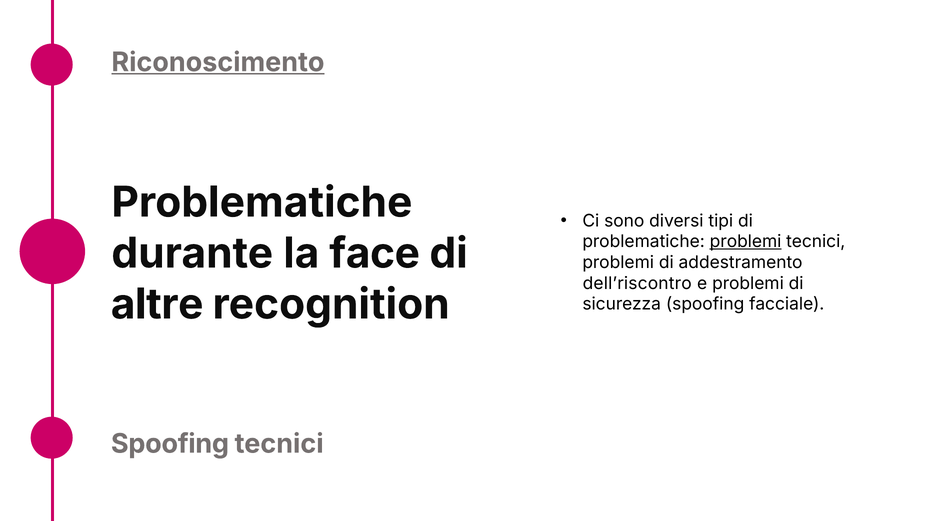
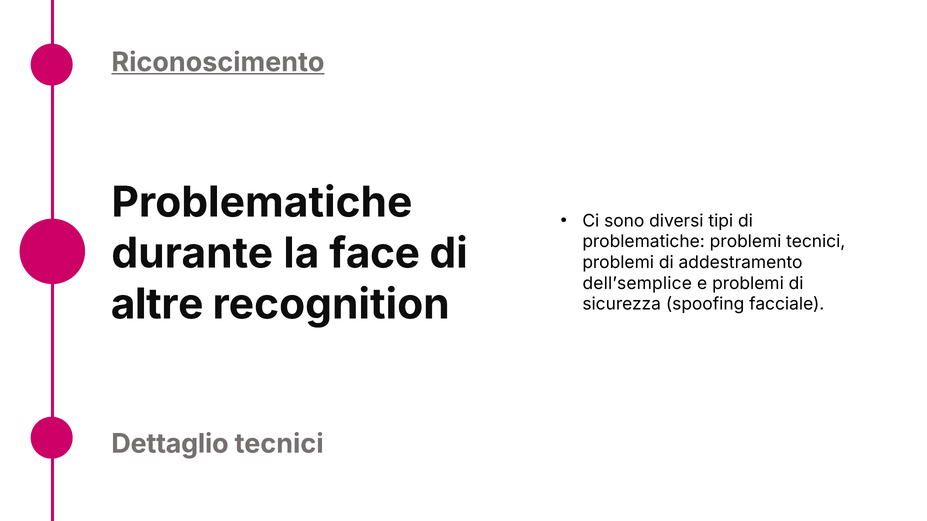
problemi at (746, 242) underline: present -> none
dell’riscontro: dell’riscontro -> dell’semplice
Spoofing at (170, 444): Spoofing -> Dettaglio
